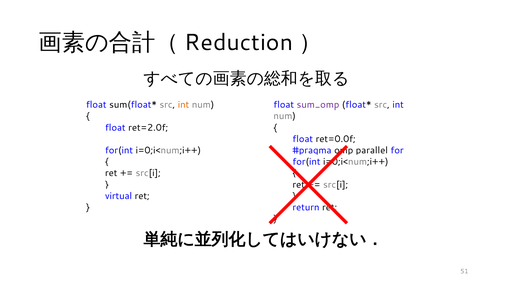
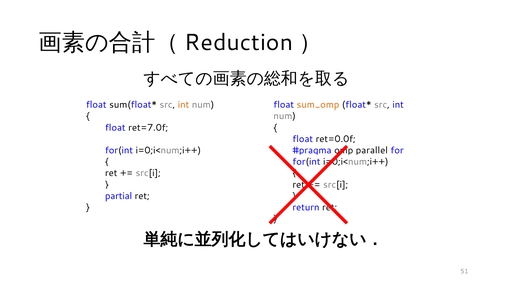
sum_omp colour: purple -> orange
ret=2.0f: ret=2.0f -> ret=7.0f
virtual: virtual -> partial
